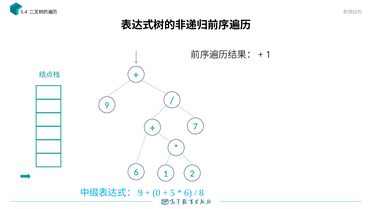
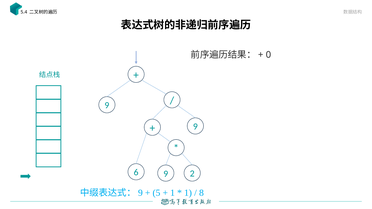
1 at (268, 55): 1 -> 0
7 at (195, 127): 7 -> 9
6 1: 1 -> 9
0: 0 -> 5
5 at (173, 193): 5 -> 1
6 at (188, 193): 6 -> 1
